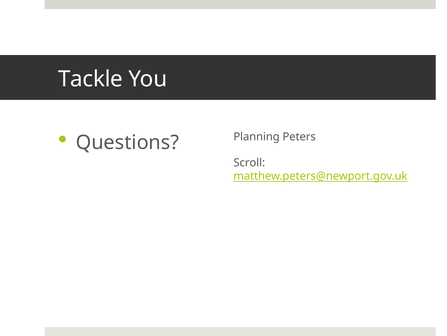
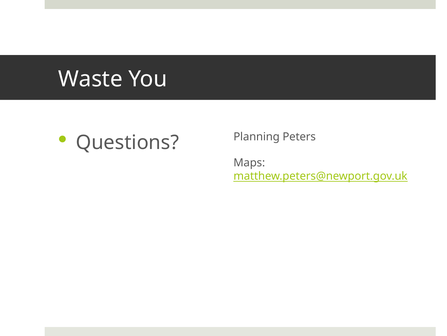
Tackle: Tackle -> Waste
Scroll: Scroll -> Maps
